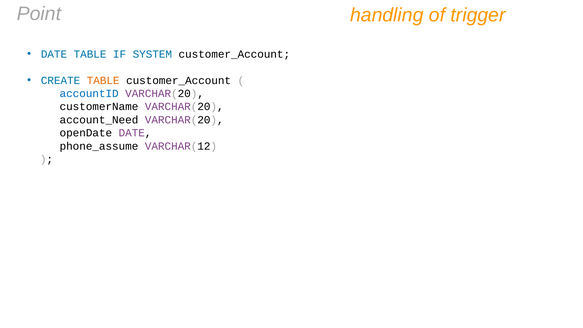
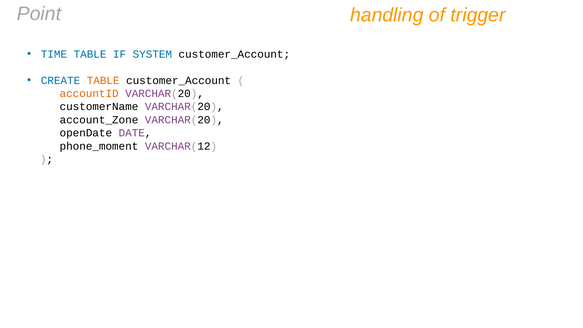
DATE at (54, 54): DATE -> TIME
accountID colour: blue -> orange
account_Need: account_Need -> account_Zone
phone_assume: phone_assume -> phone_moment
